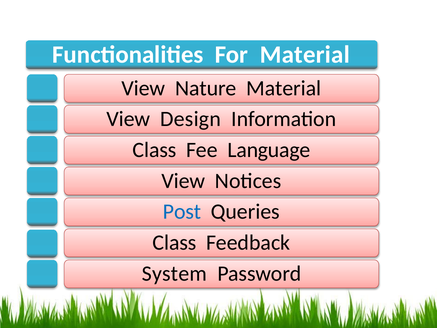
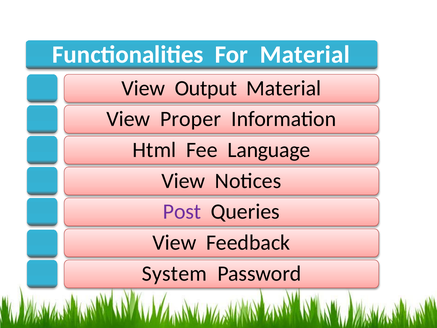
Nature: Nature -> Output
Design: Design -> Proper
Class at (155, 150): Class -> Html
Post colour: blue -> purple
Class at (174, 242): Class -> View
